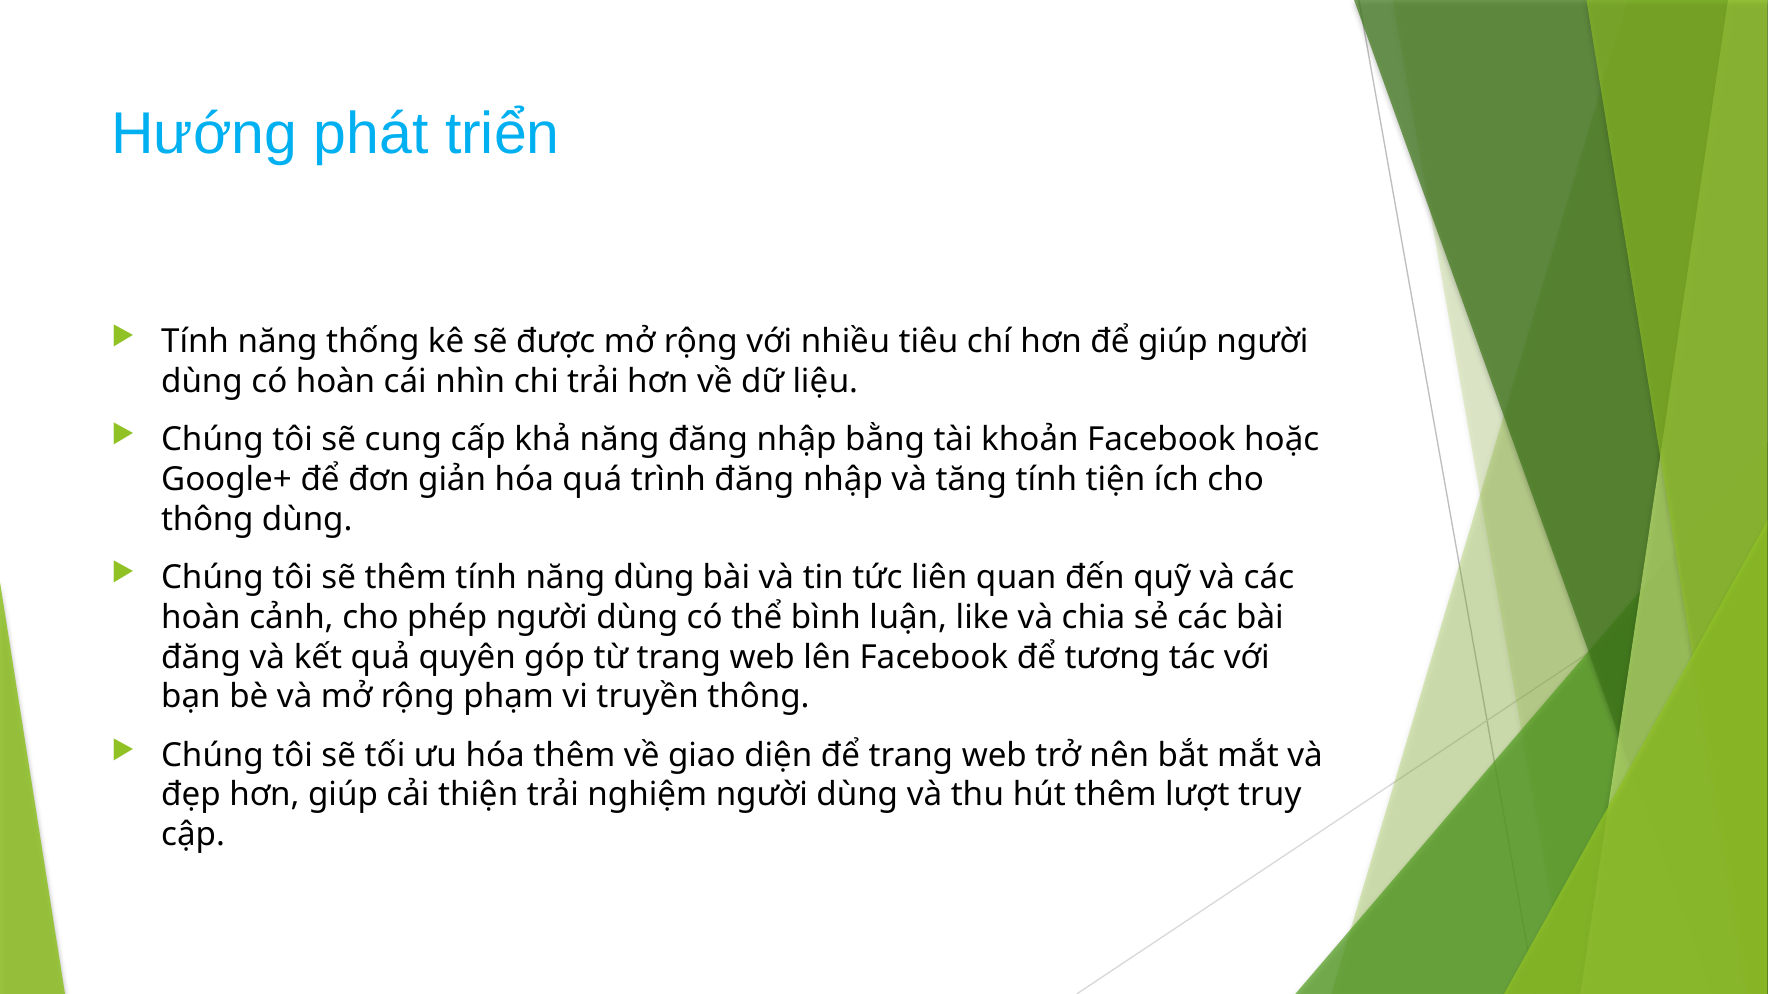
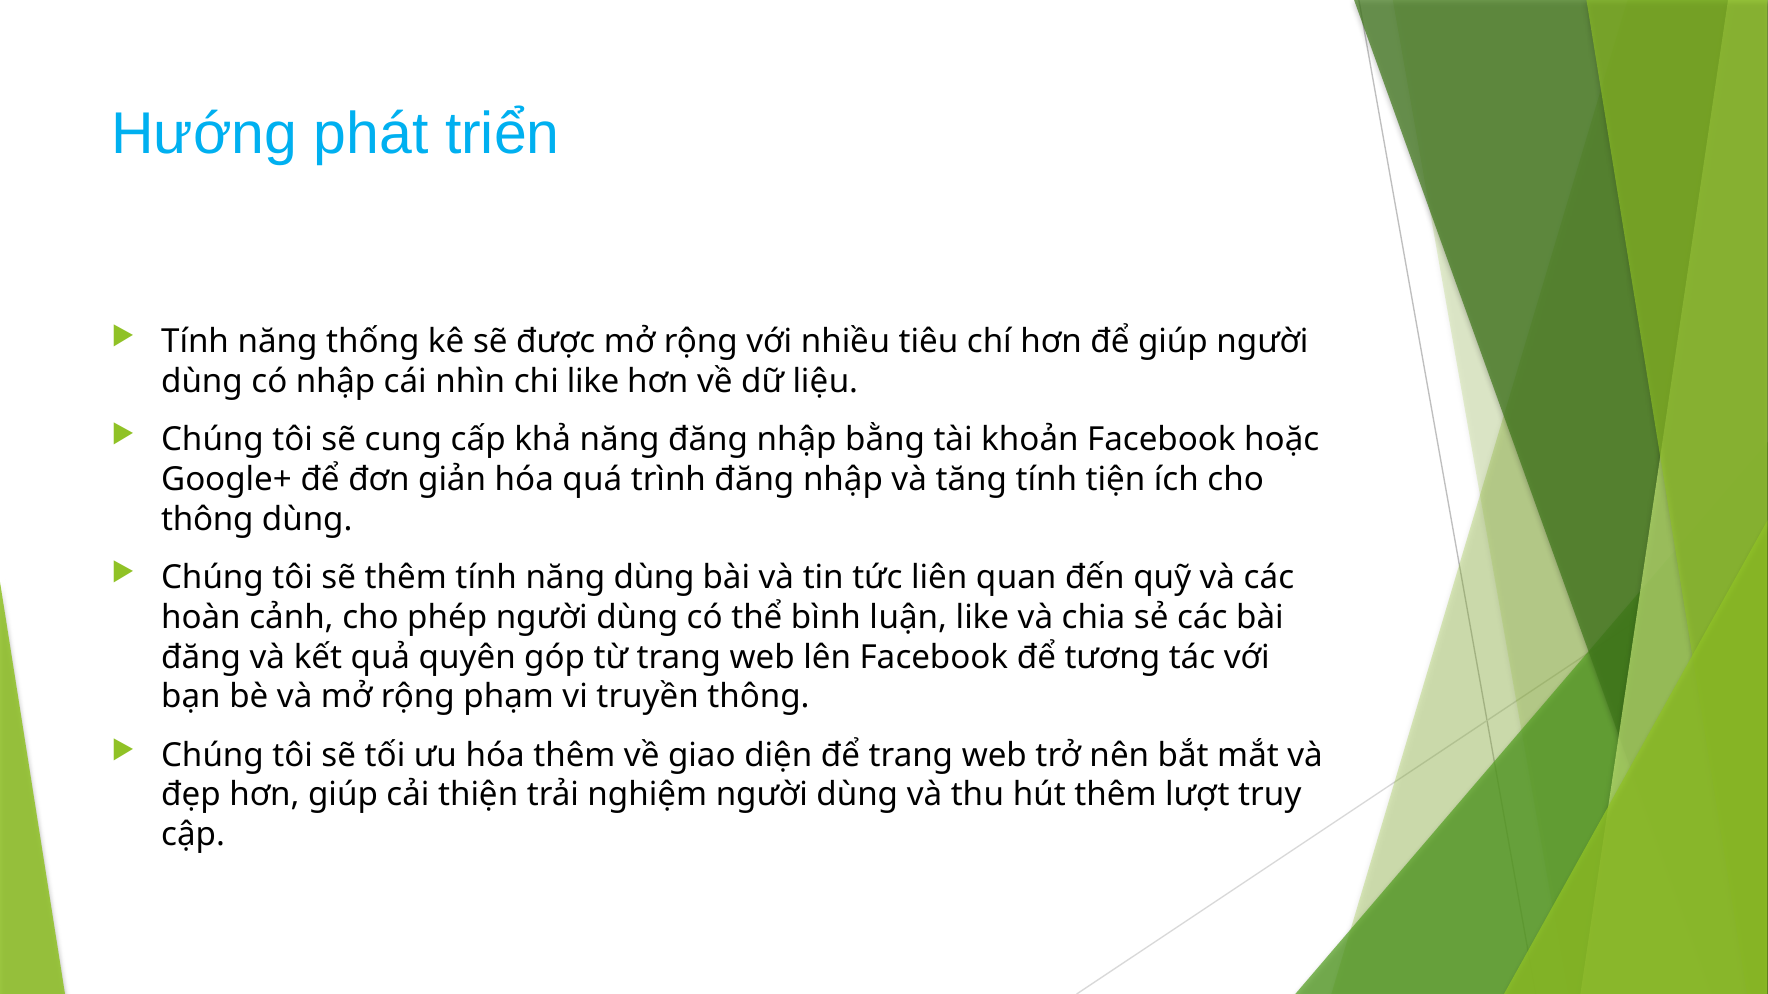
có hoàn: hoàn -> nhập
chi trải: trải -> like
